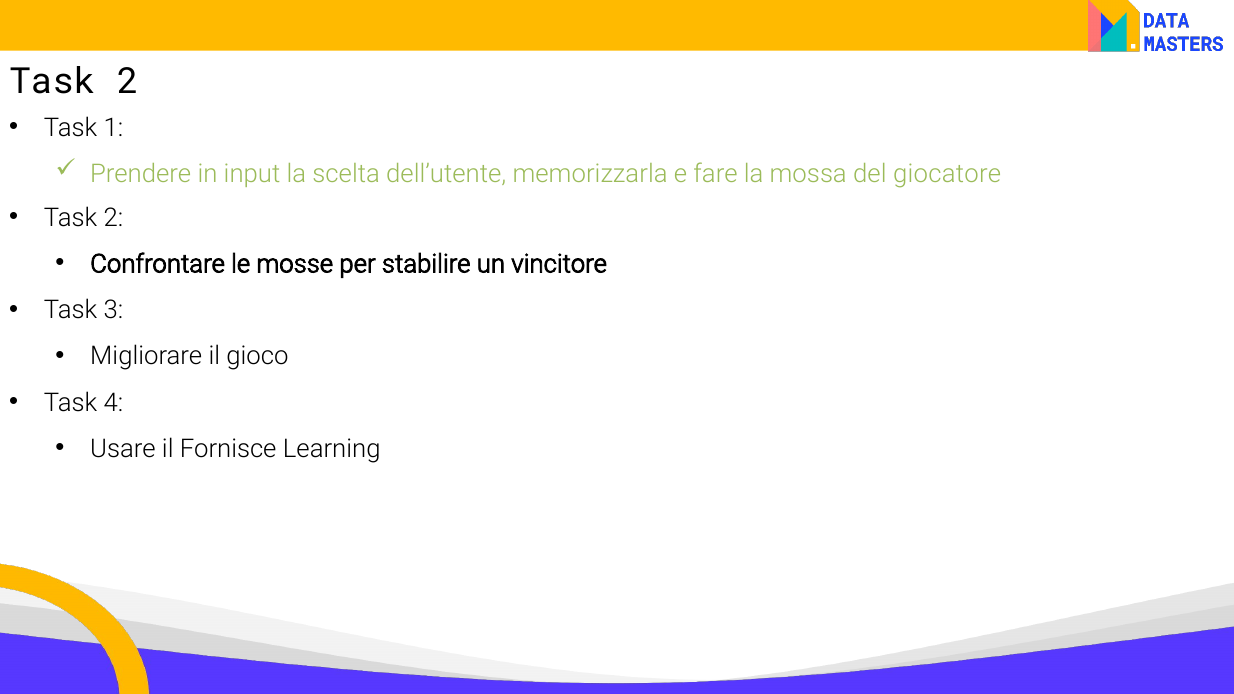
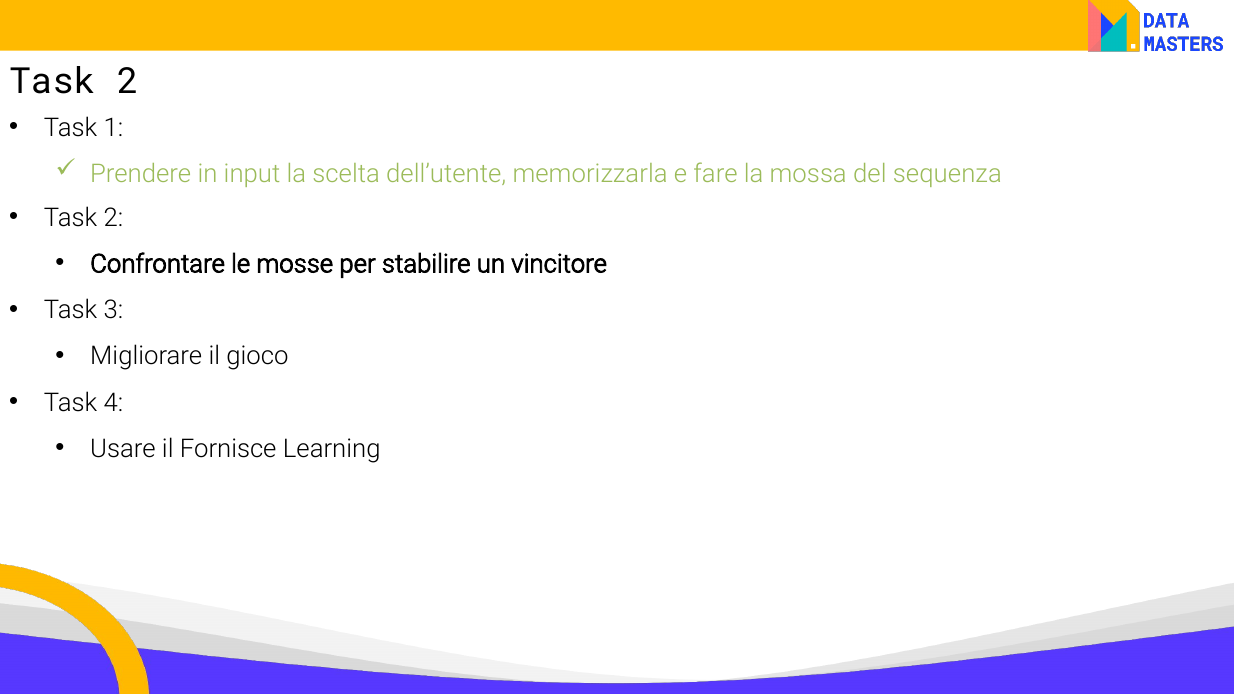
giocatore: giocatore -> sequenza
